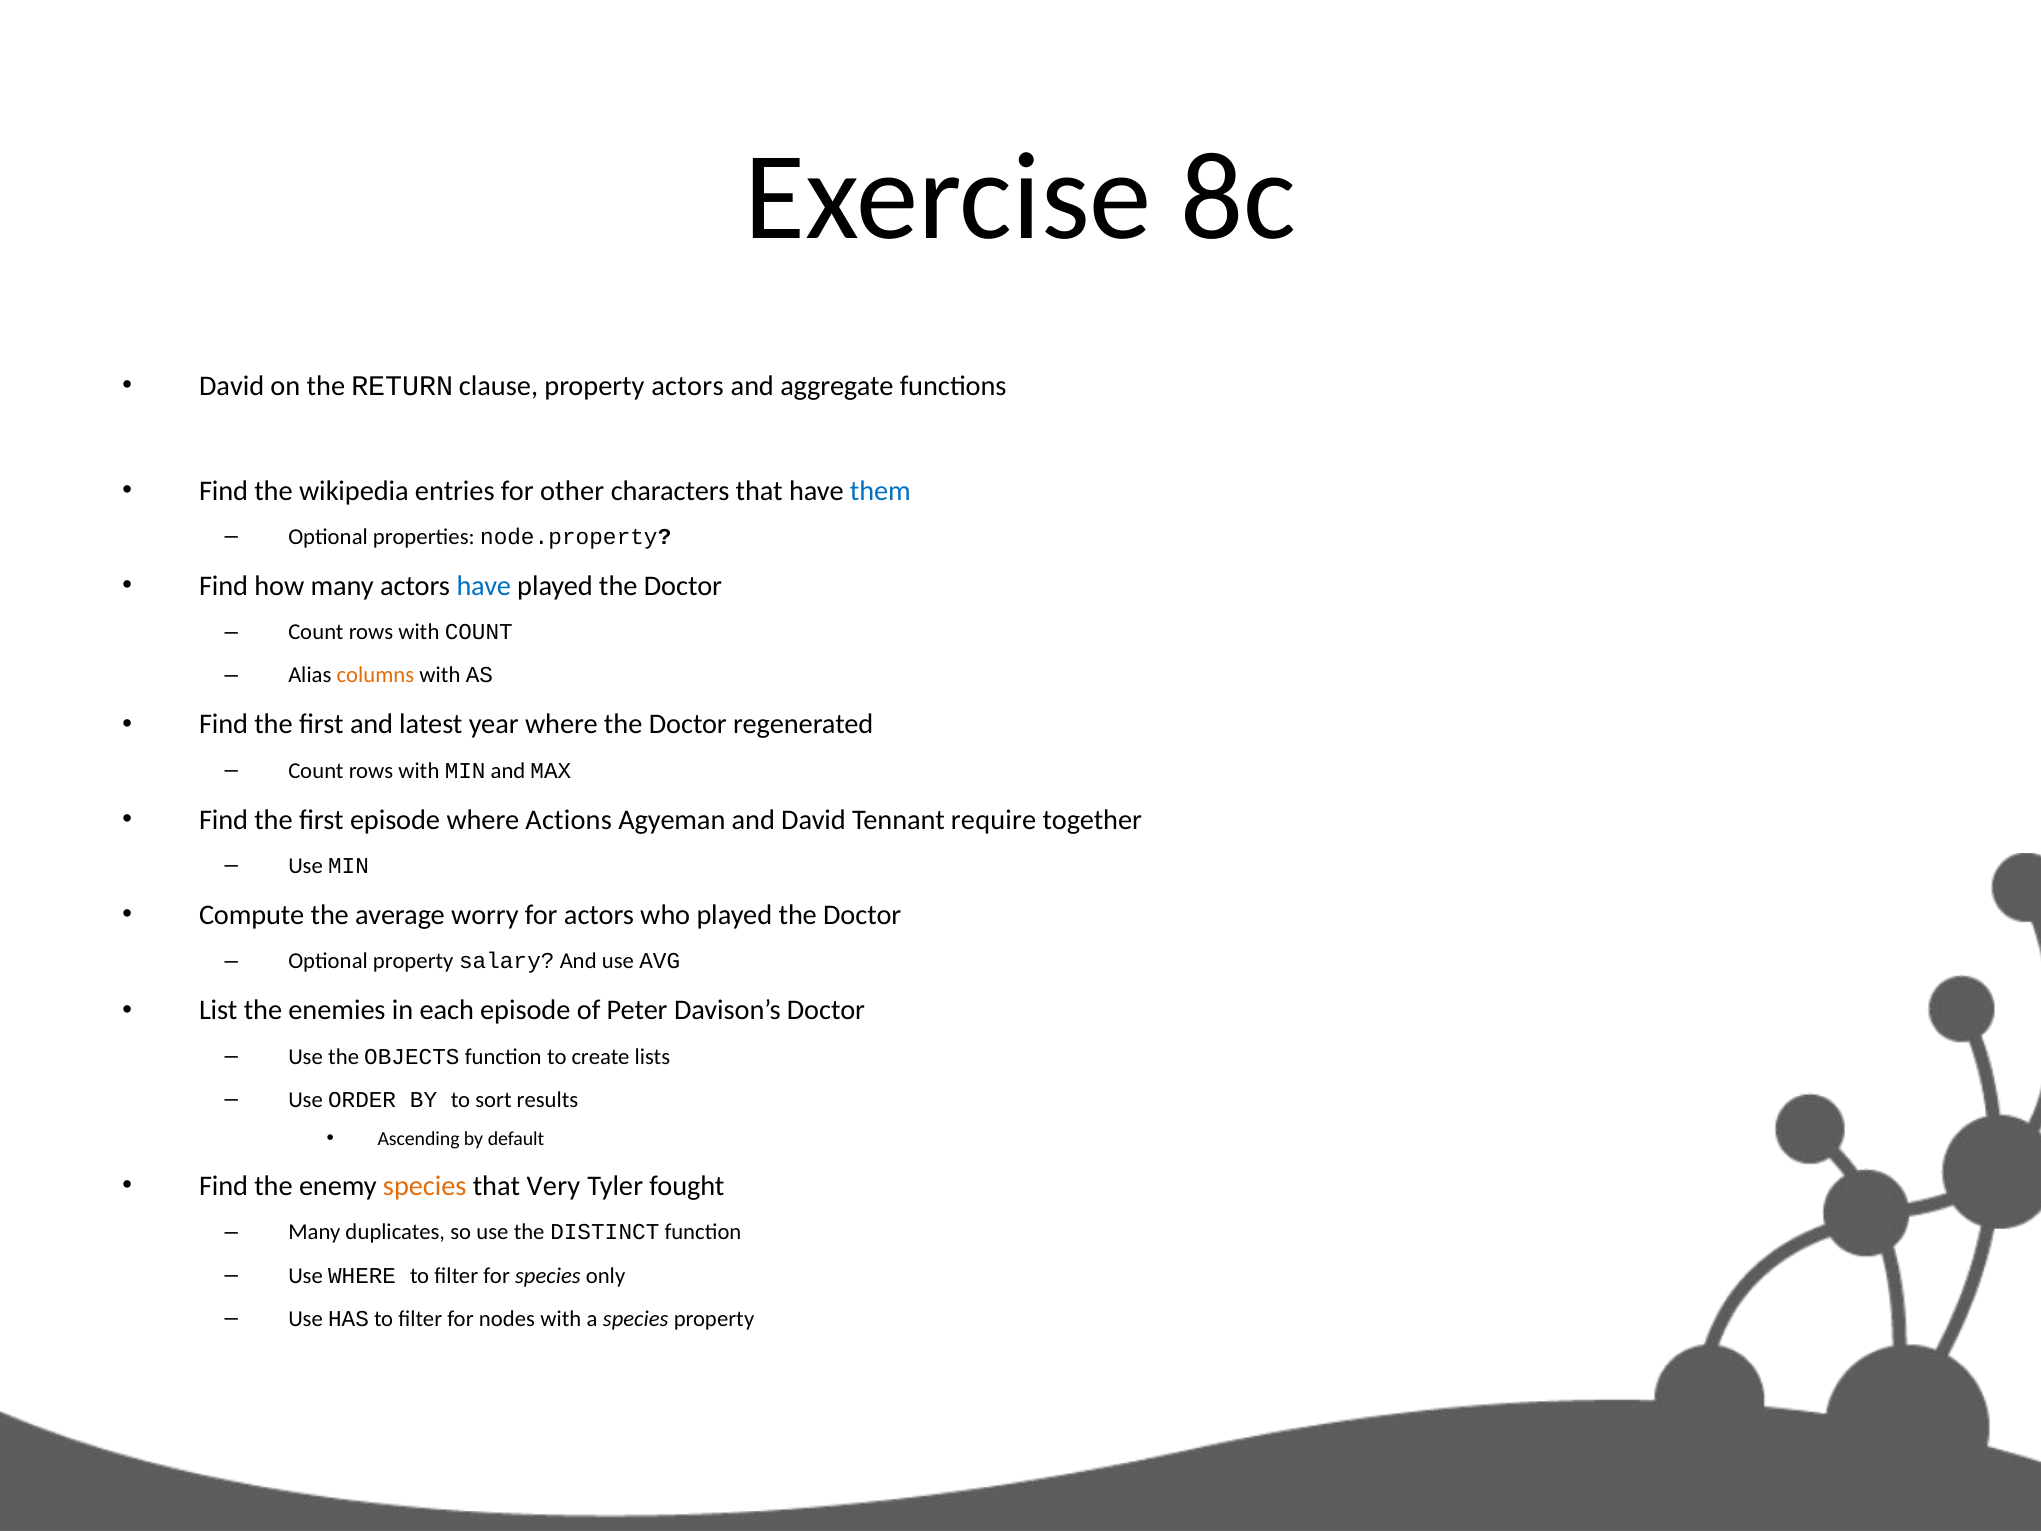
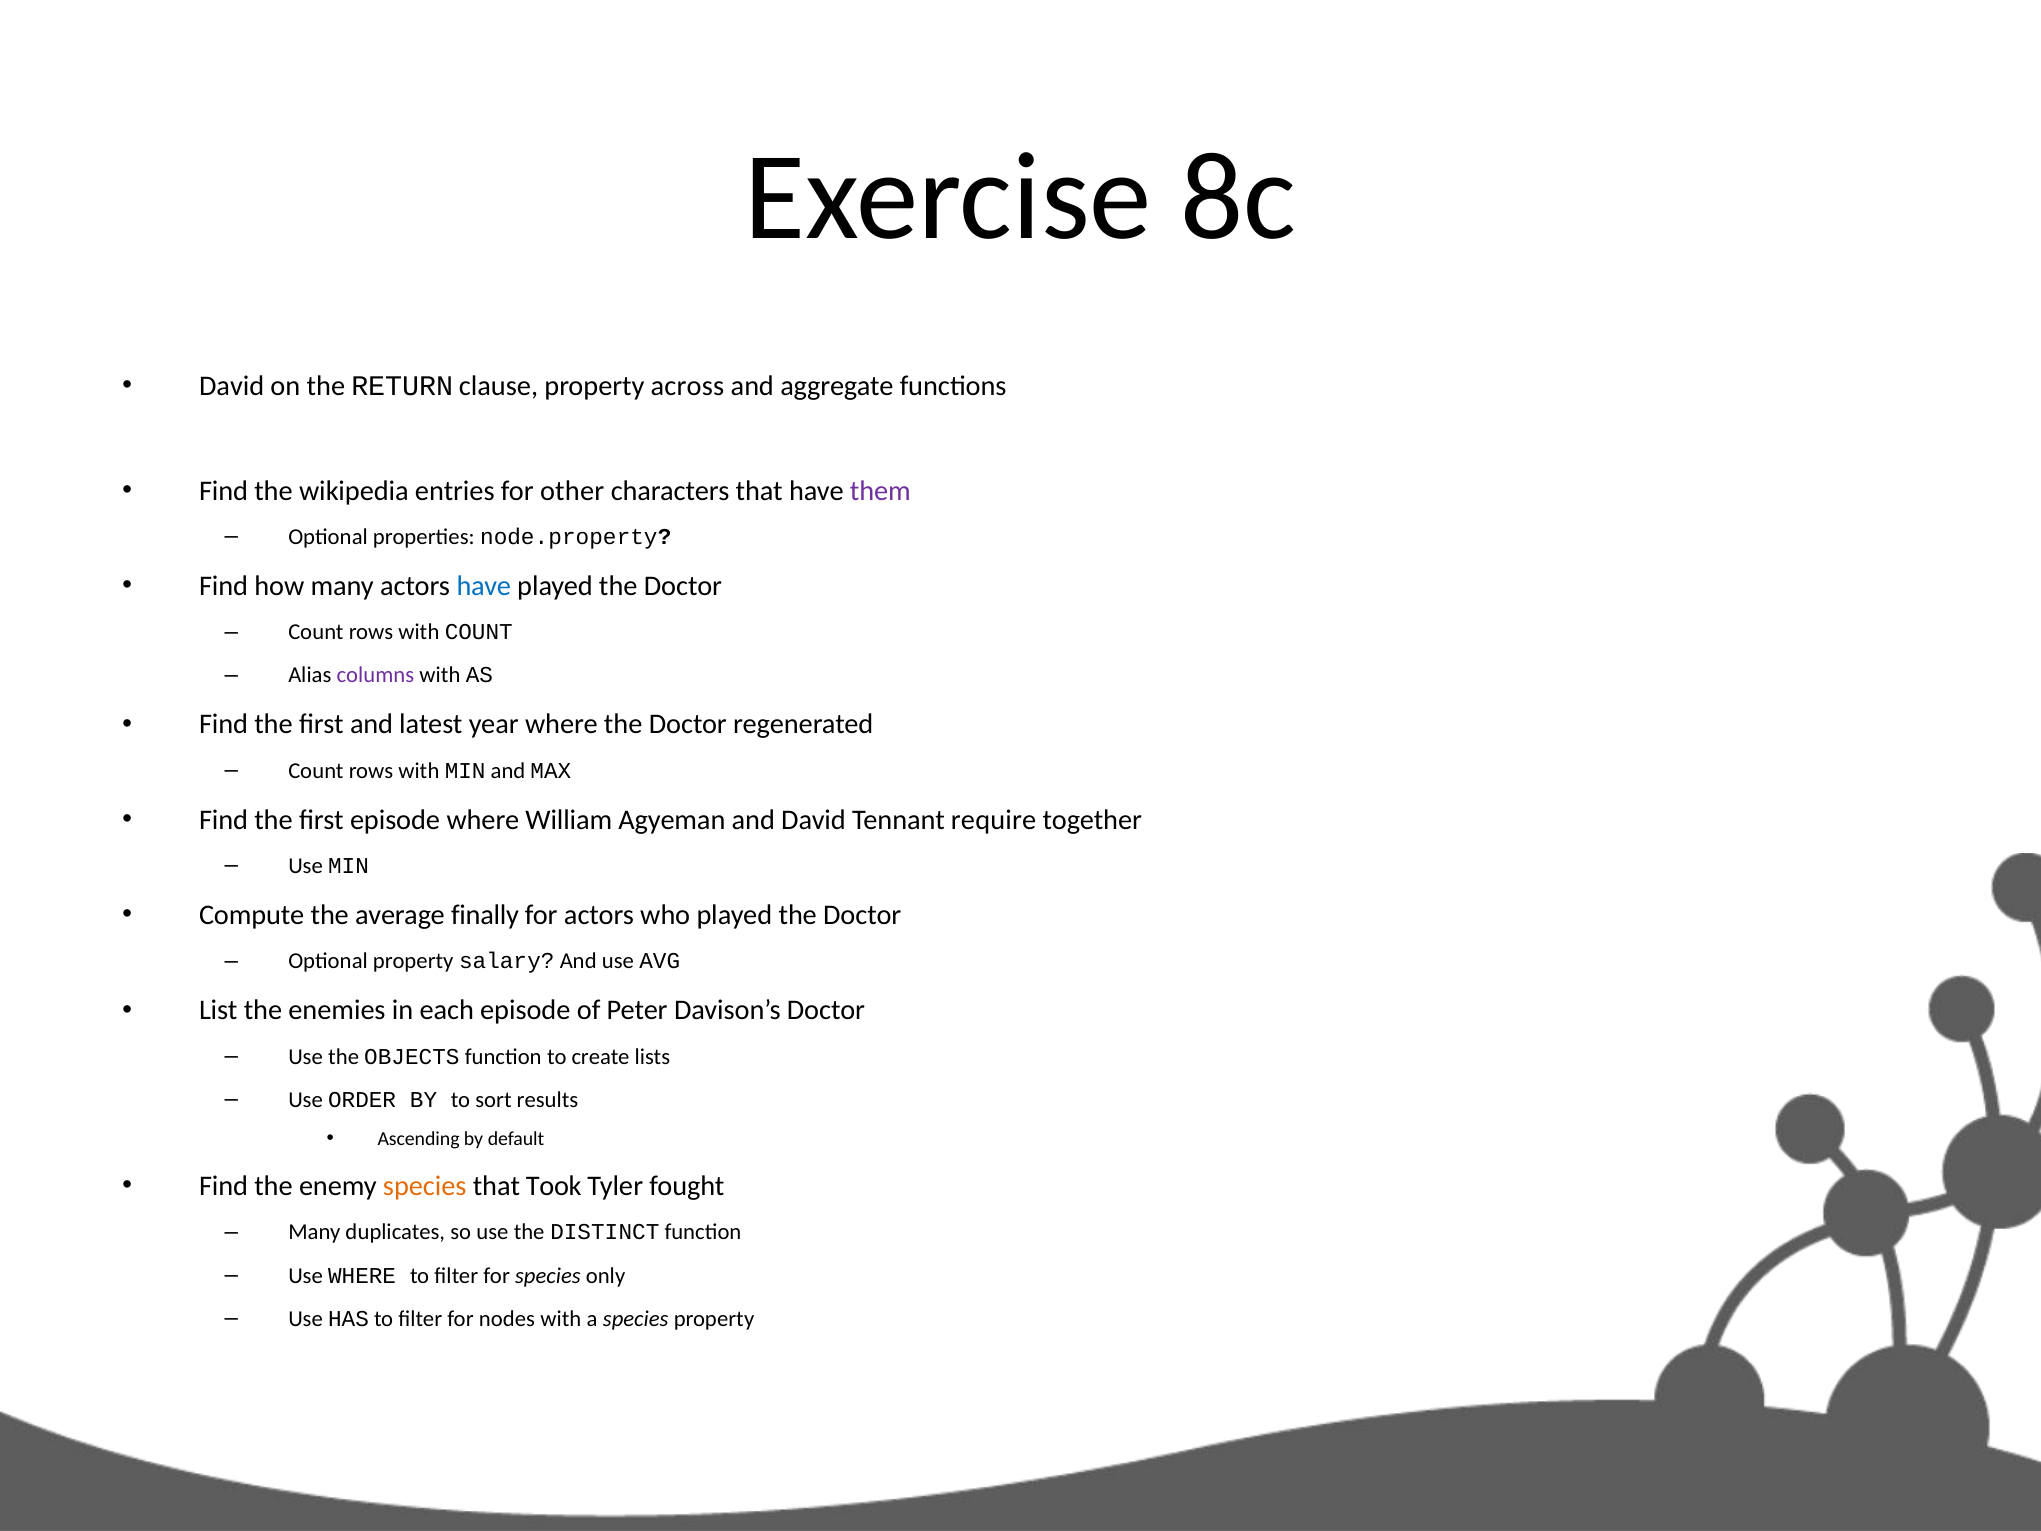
property actors: actors -> across
them colour: blue -> purple
columns colour: orange -> purple
Actions: Actions -> William
worry: worry -> finally
Very: Very -> Took
